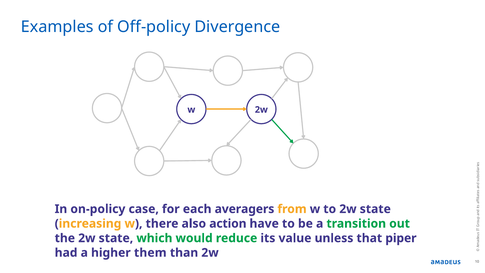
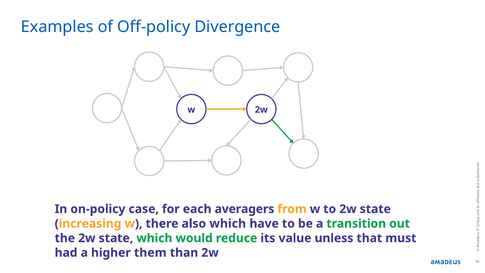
also action: action -> which
piper: piper -> must
